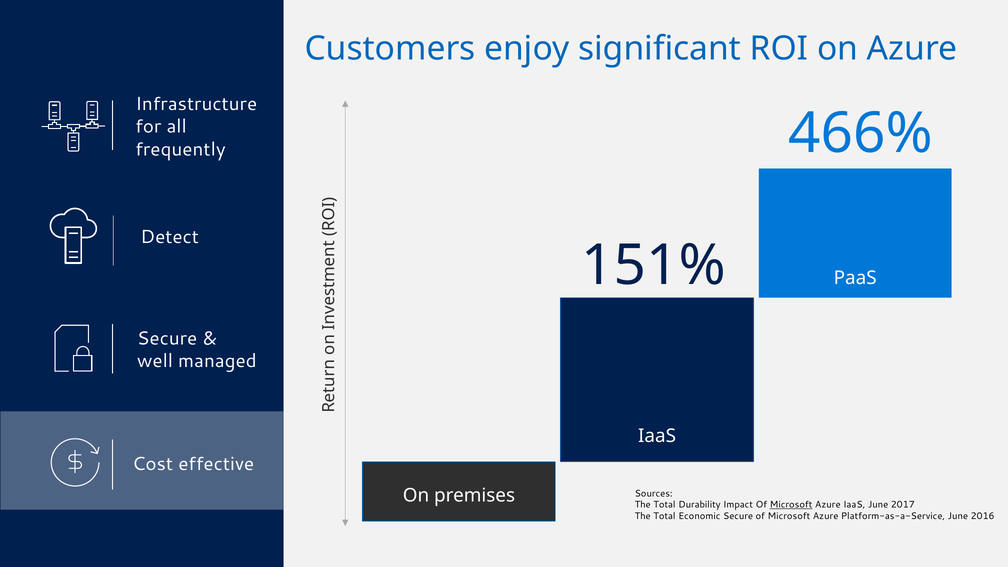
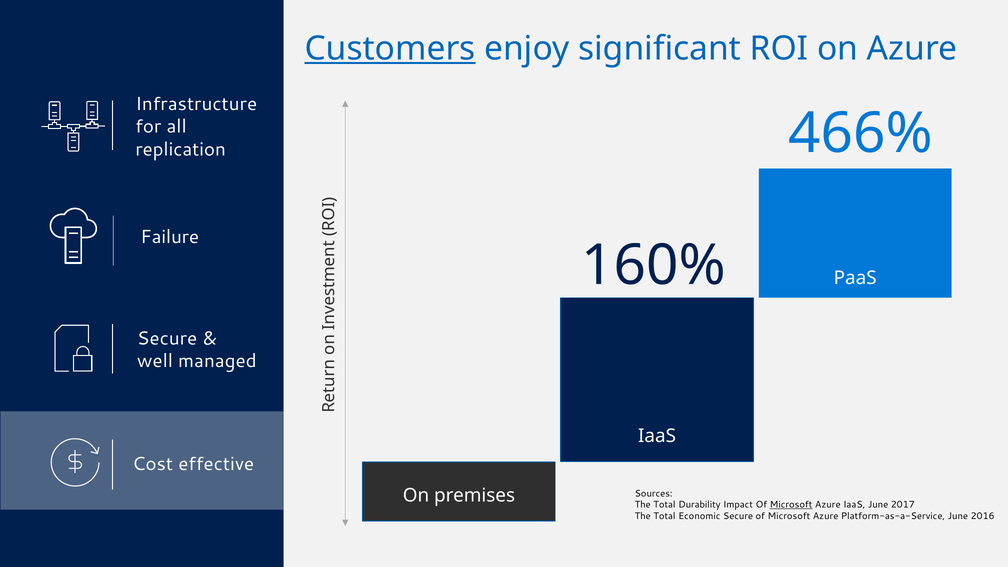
Customers underline: none -> present
frequently: frequently -> replication
Detect: Detect -> Failure
151%: 151% -> 160%
